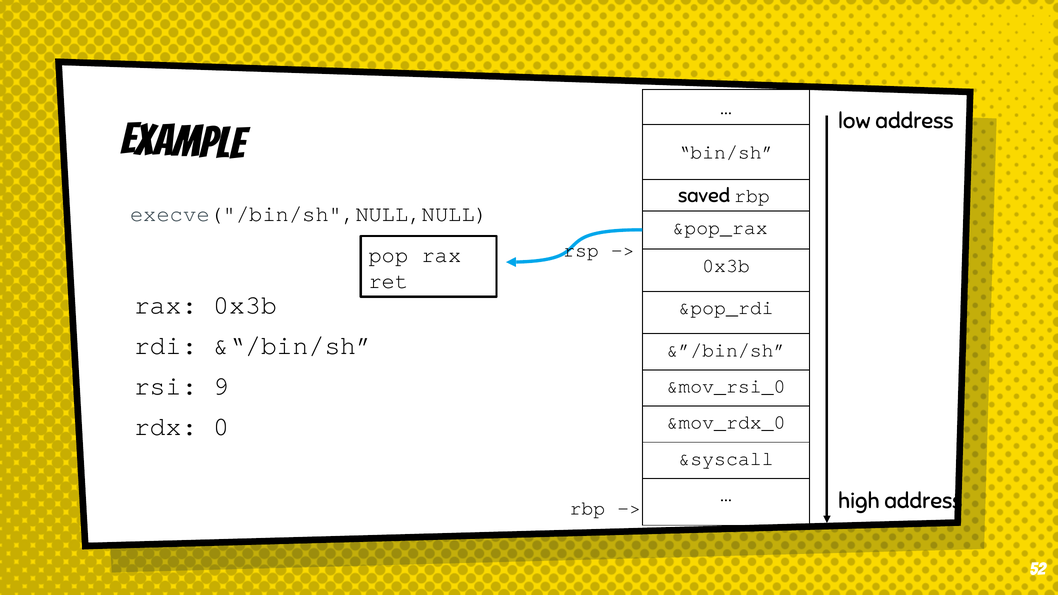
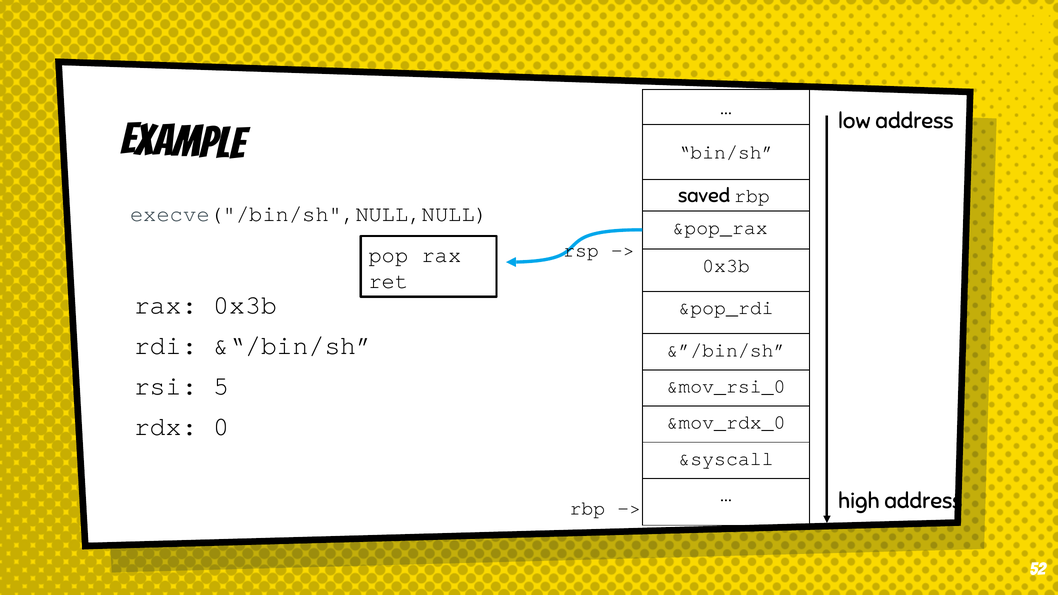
9: 9 -> 5
